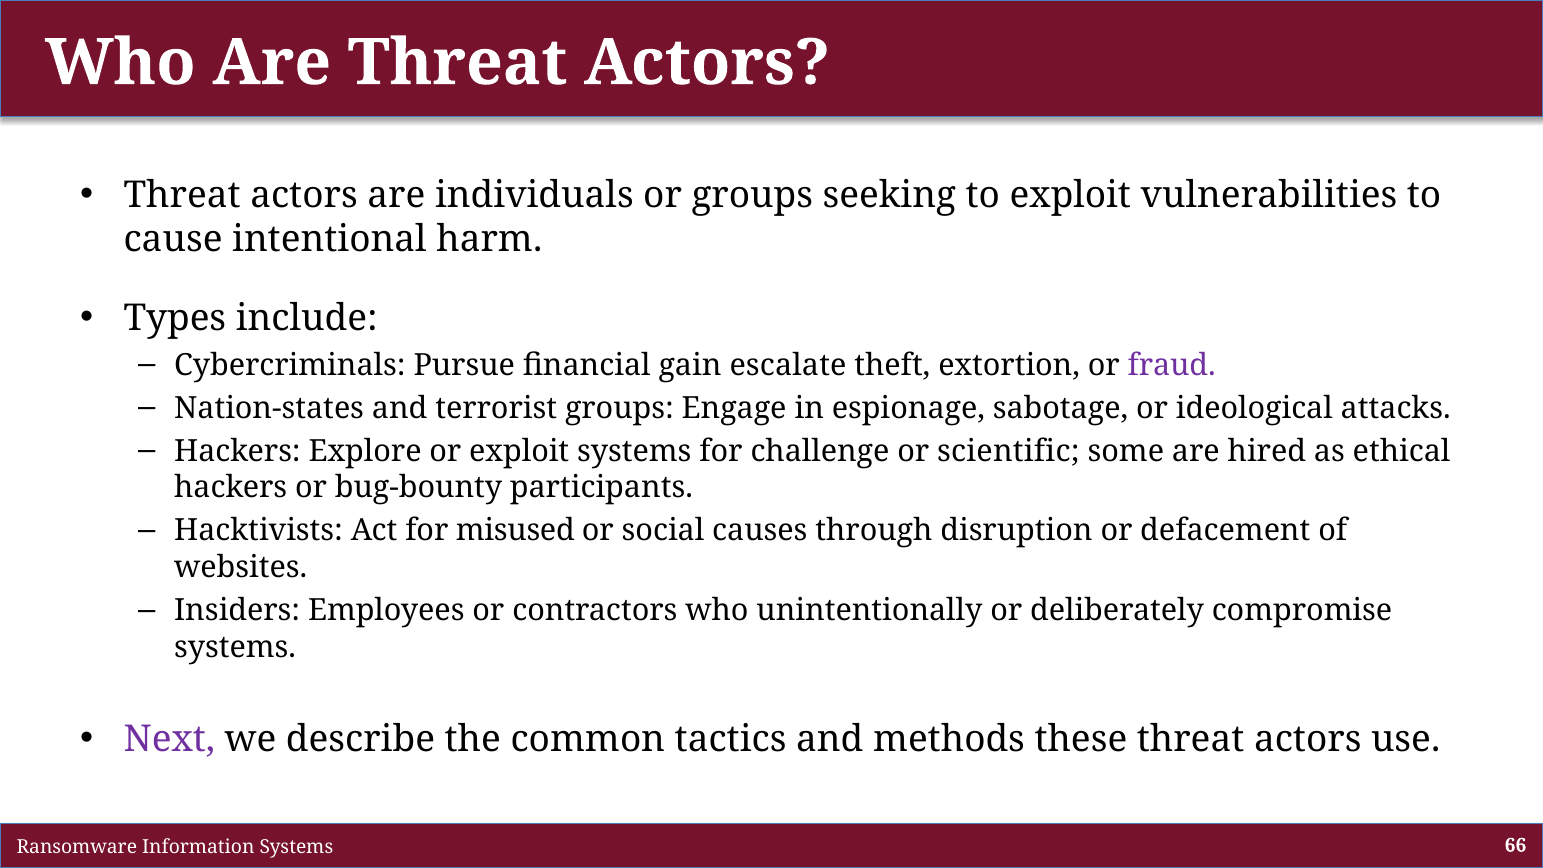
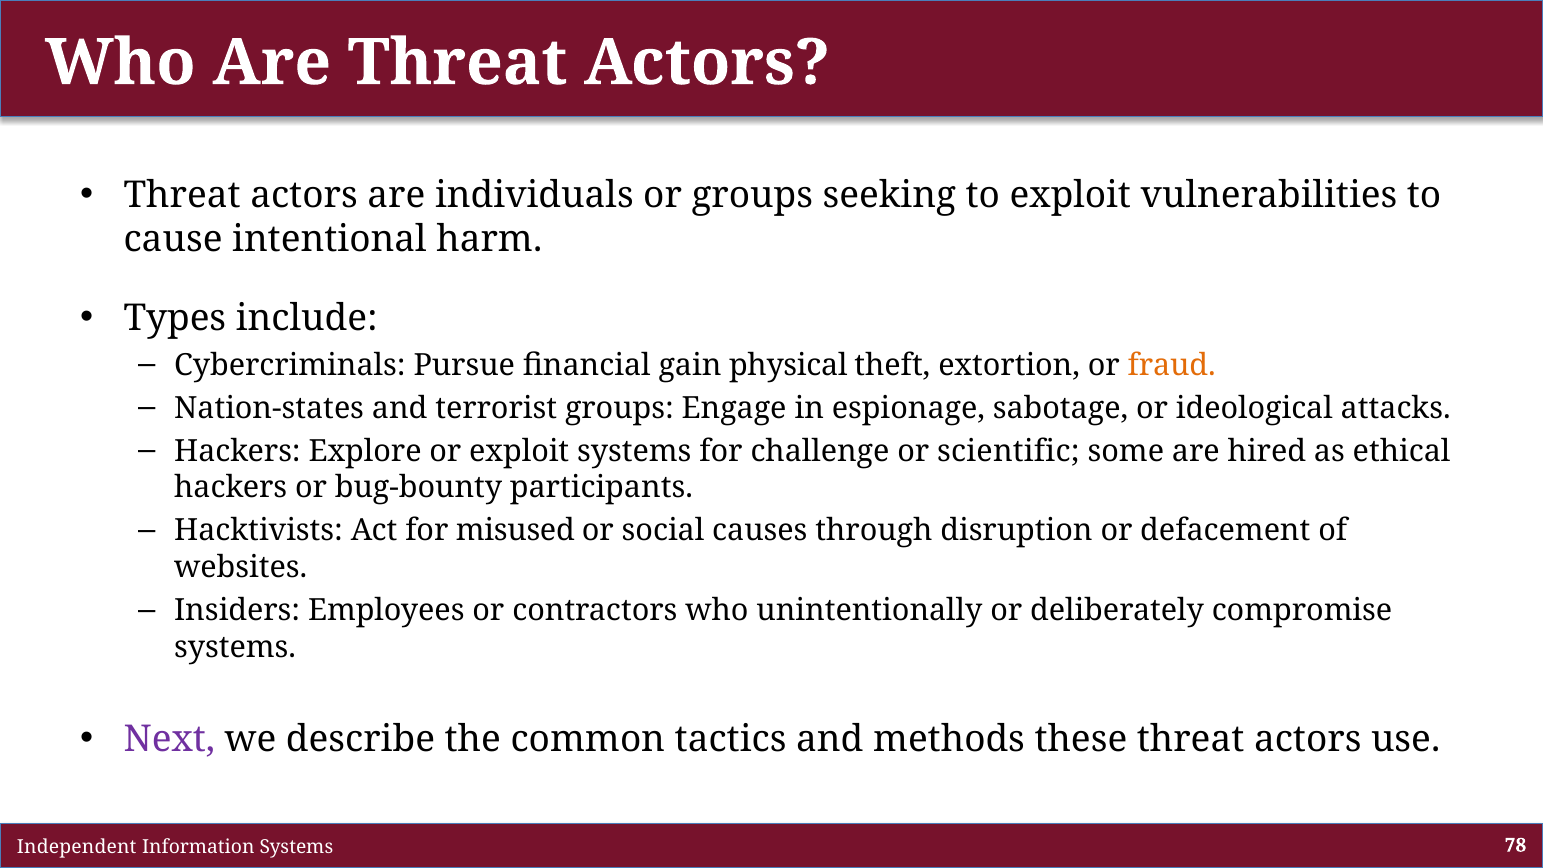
escalate: escalate -> physical
fraud colour: purple -> orange
Ransomware: Ransomware -> Independent
66: 66 -> 78
